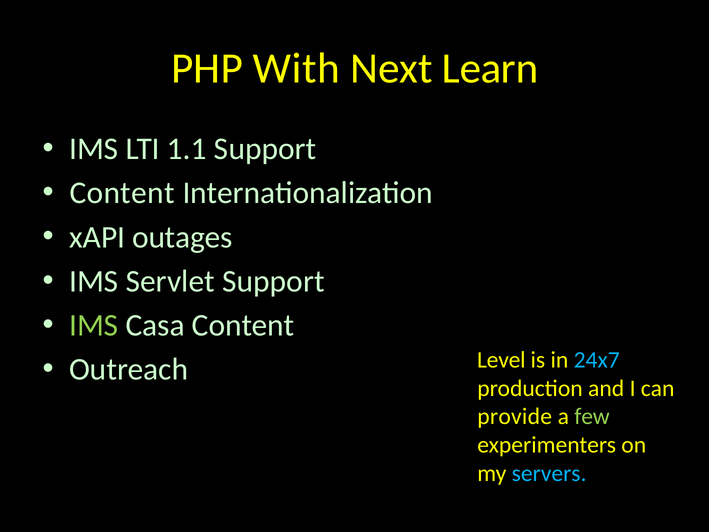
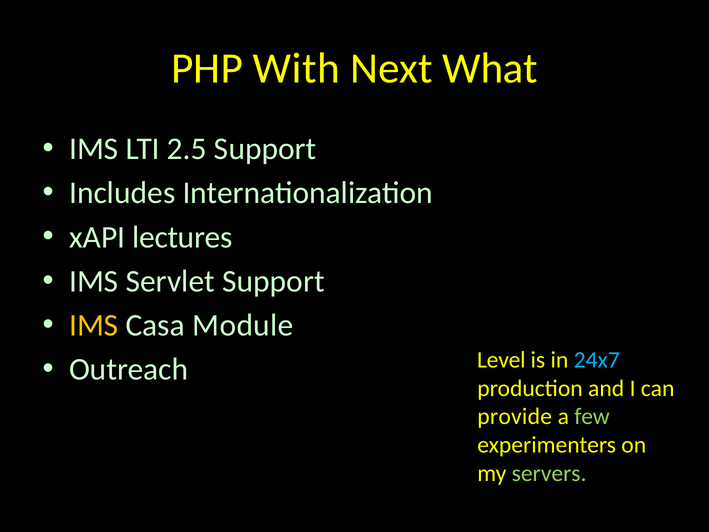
Learn: Learn -> What
1.1: 1.1 -> 2.5
Content at (122, 193): Content -> Includes
outages: outages -> lectures
IMS at (94, 325) colour: light green -> yellow
Casa Content: Content -> Module
servers colour: light blue -> light green
